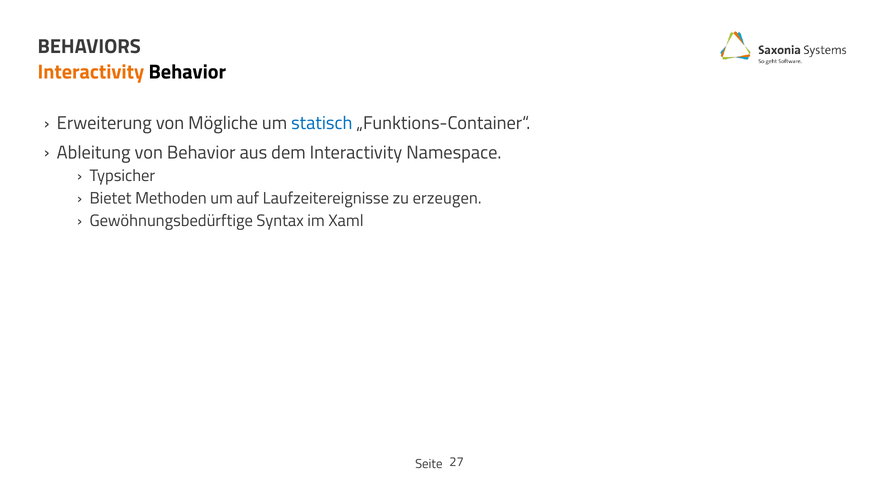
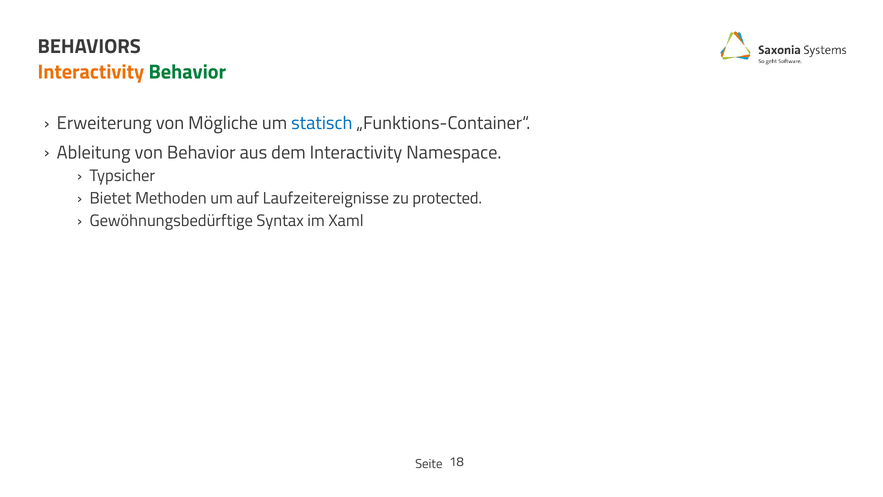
Behavior at (187, 72) colour: black -> green
erzeugen: erzeugen -> protected
27: 27 -> 18
